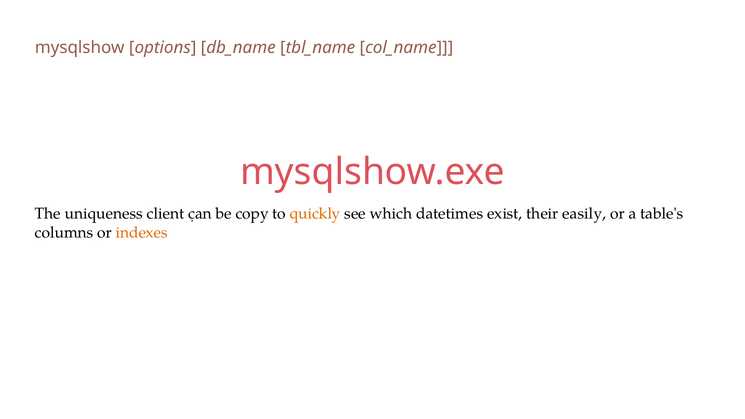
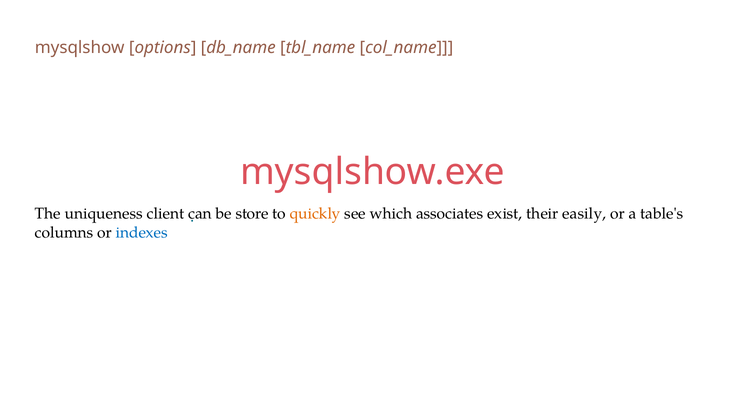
copy: copy -> store
datetimes: datetimes -> associates
indexes colour: orange -> blue
